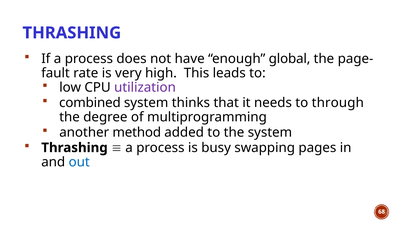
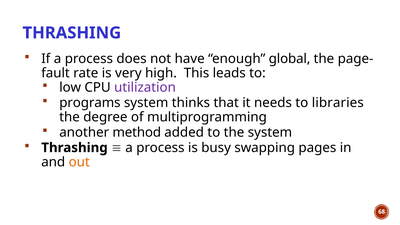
combined: combined -> programs
through: through -> libraries
out colour: blue -> orange
